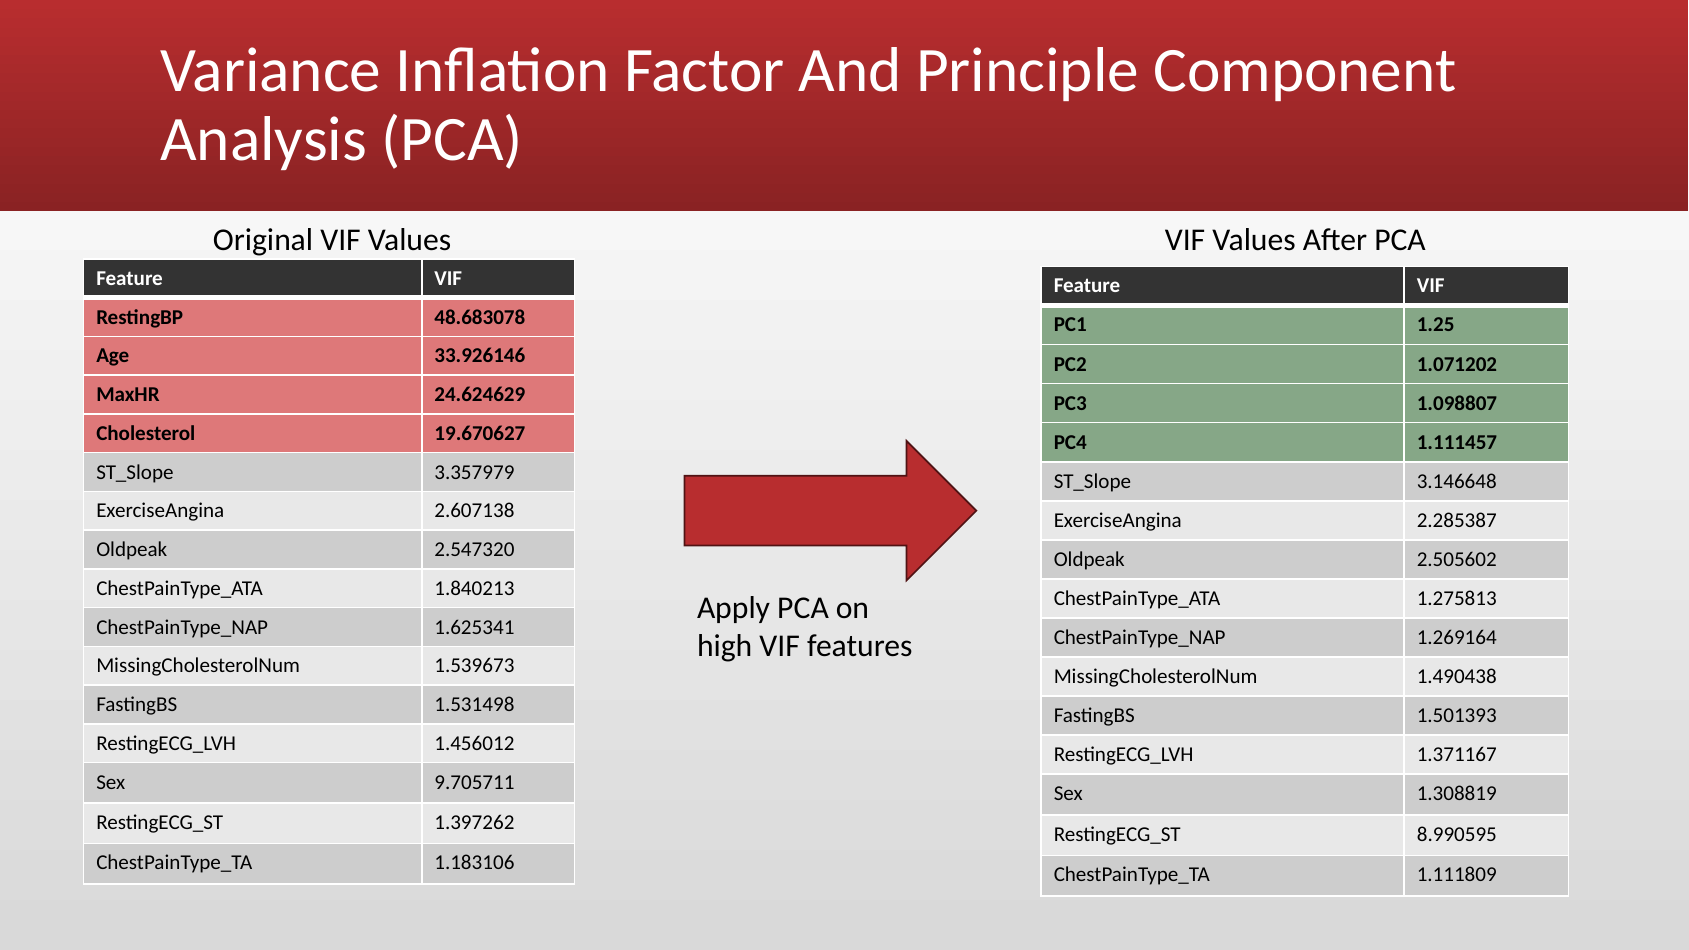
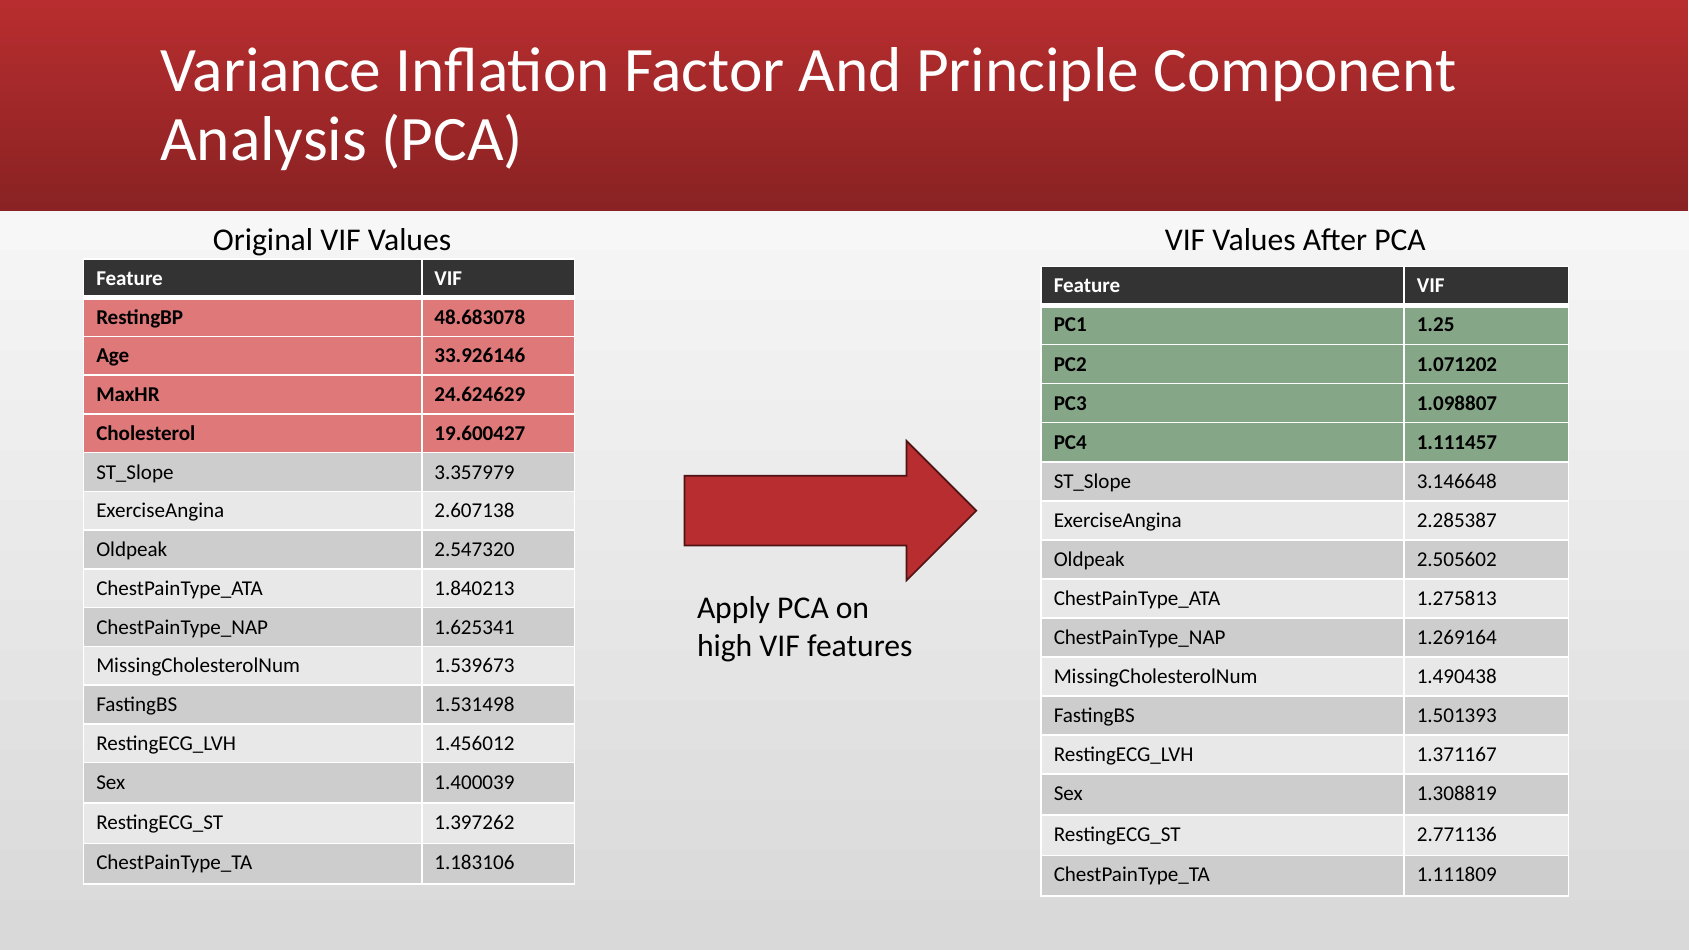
19.670627: 19.670627 -> 19.600427
9.705711: 9.705711 -> 1.400039
8.990595: 8.990595 -> 2.771136
